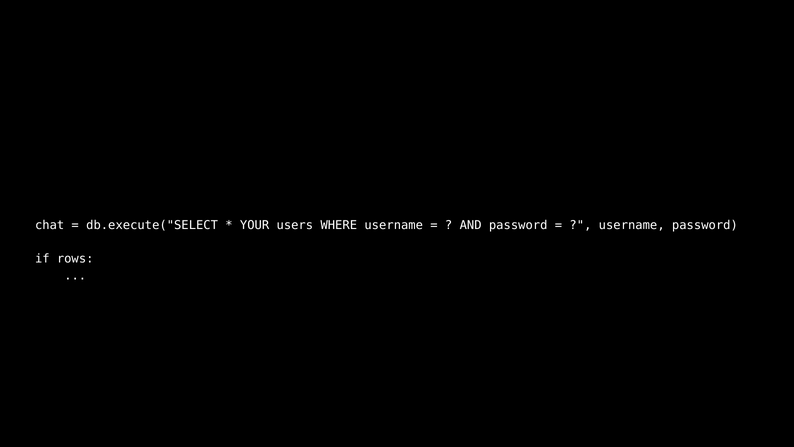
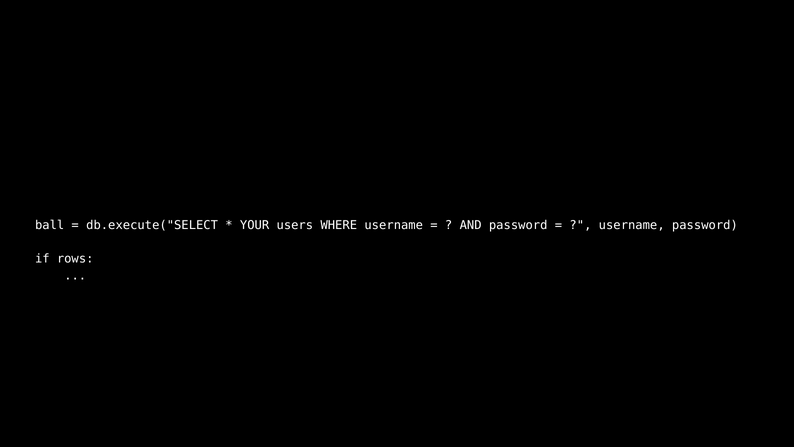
chat: chat -> ball
